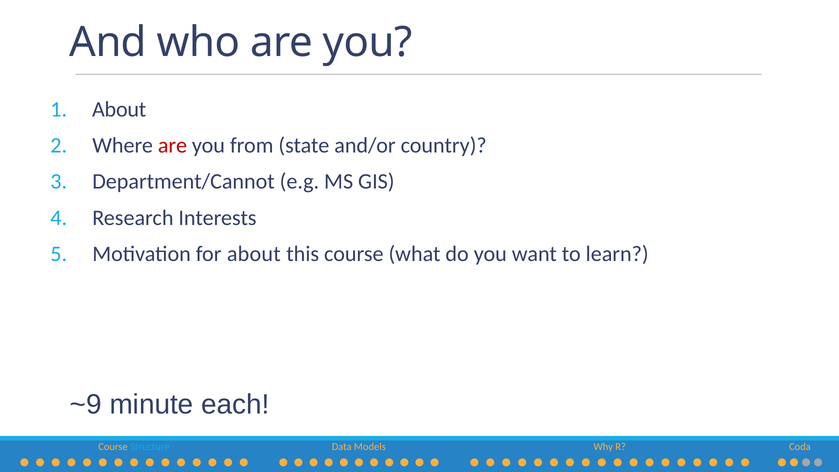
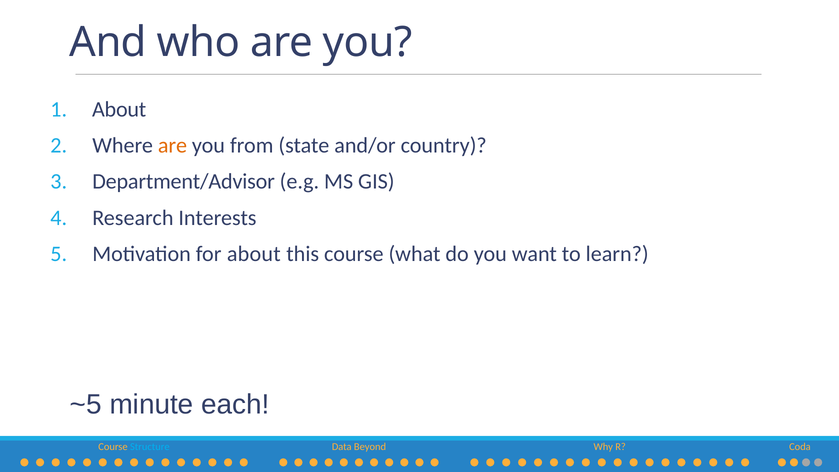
are at (173, 146) colour: red -> orange
Department/Cannot: Department/Cannot -> Department/Advisor
~9: ~9 -> ~5
Models: Models -> Beyond
